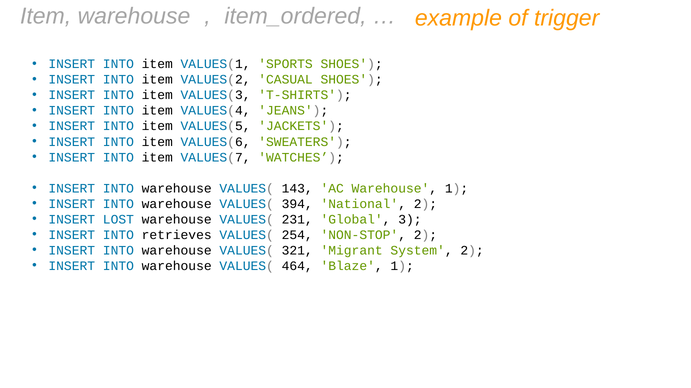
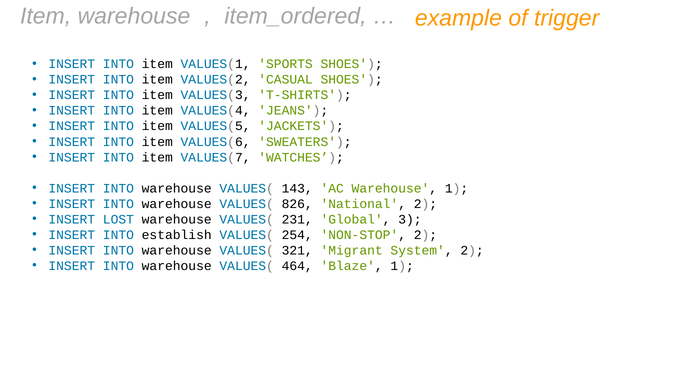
394: 394 -> 826
retrieves: retrieves -> establish
